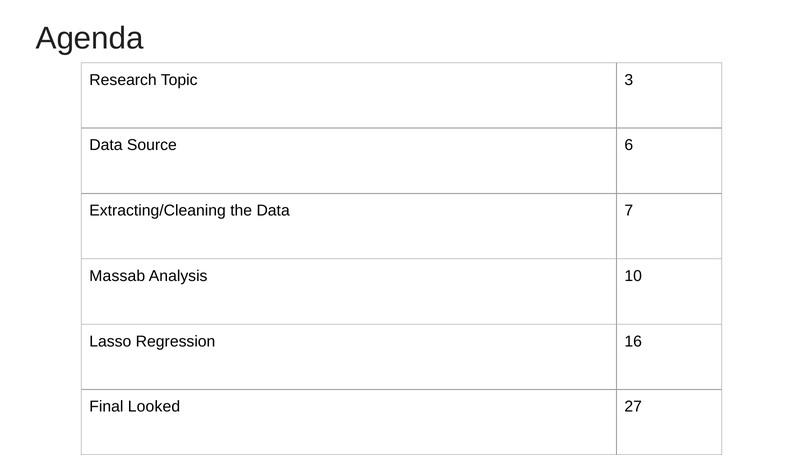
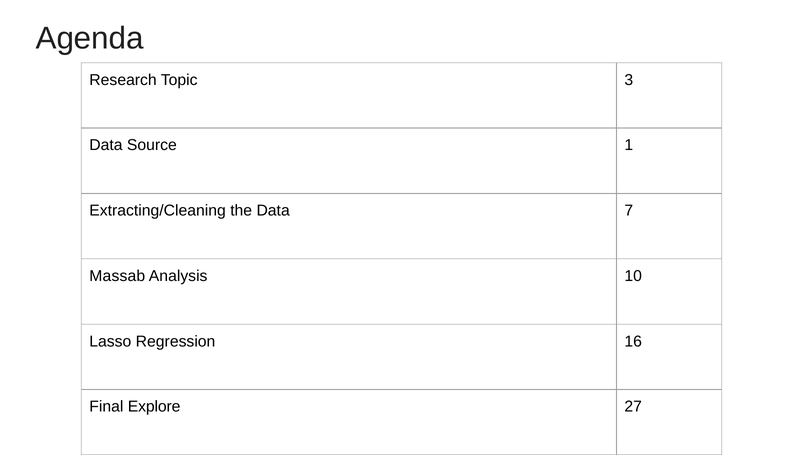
6: 6 -> 1
Looked: Looked -> Explore
